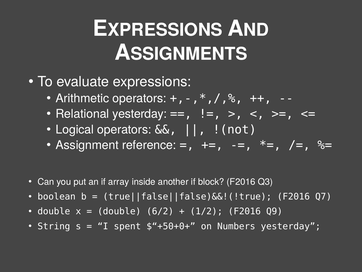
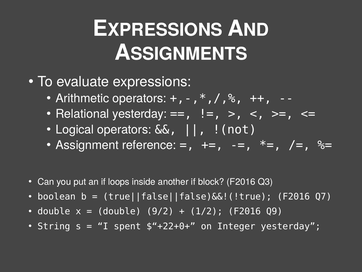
array: array -> loops
6/2: 6/2 -> 9/2
$“+50+0+: $“+50+0+ -> $“+22+0+
Numbers: Numbers -> Integer
